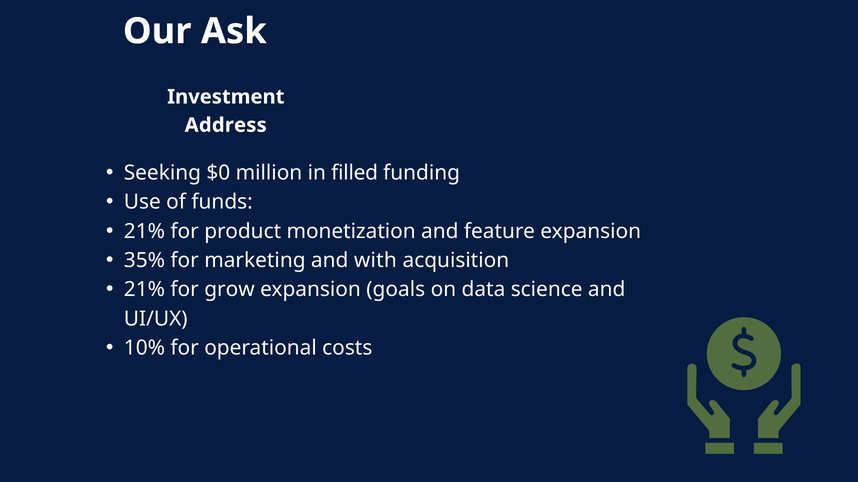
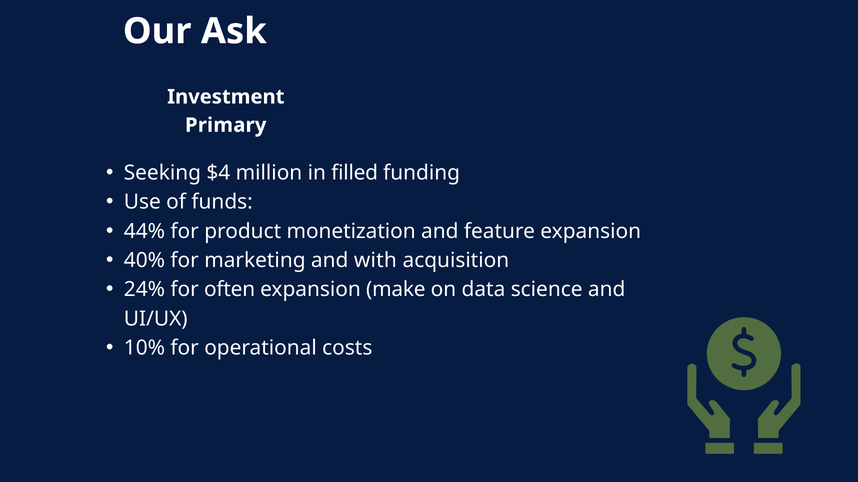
Address: Address -> Primary
$0: $0 -> $4
21% at (144, 232): 21% -> 44%
35%: 35% -> 40%
21% at (144, 290): 21% -> 24%
grow: grow -> often
goals: goals -> make
